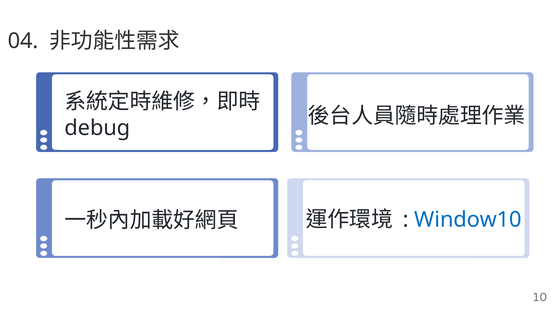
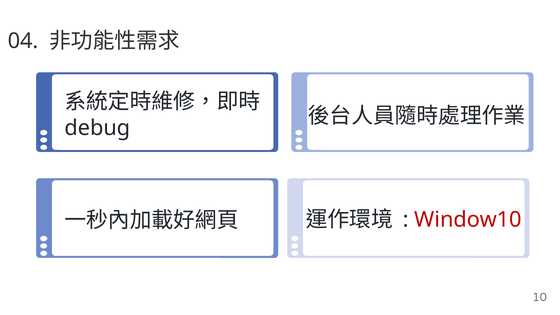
Window10 colour: blue -> red
